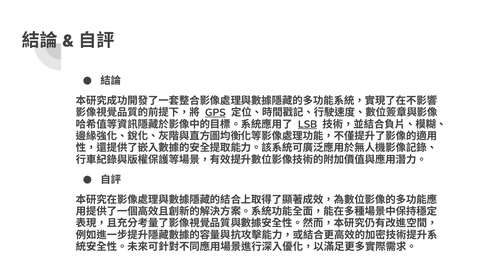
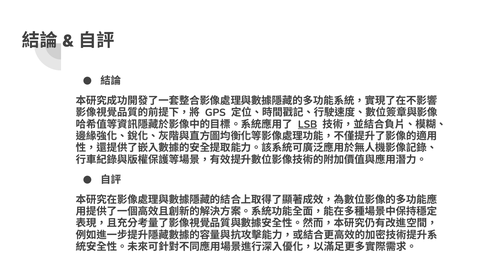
GPS underline: present -> none
